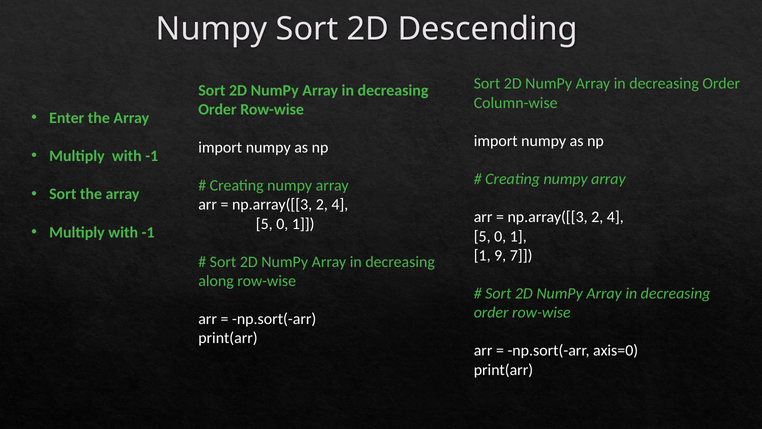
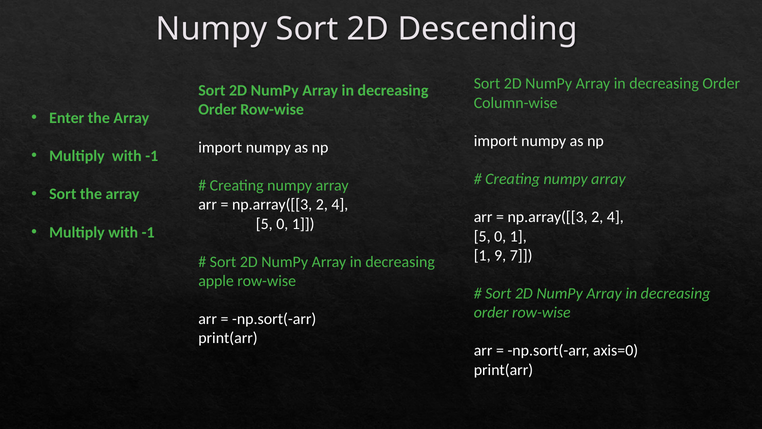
along: along -> apple
